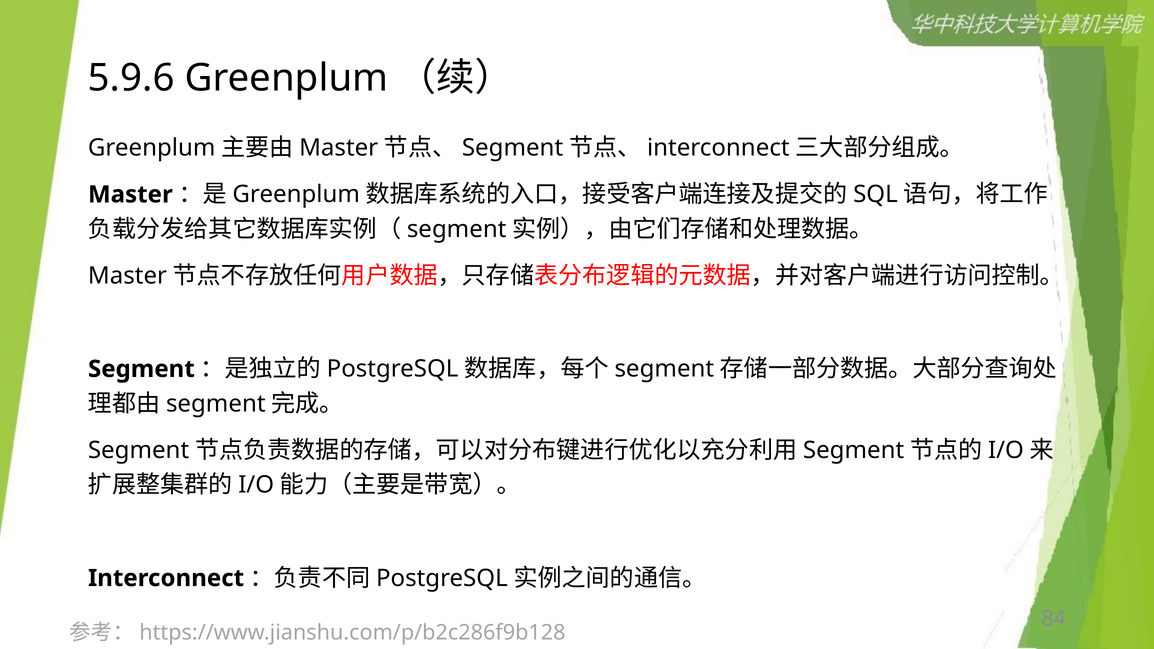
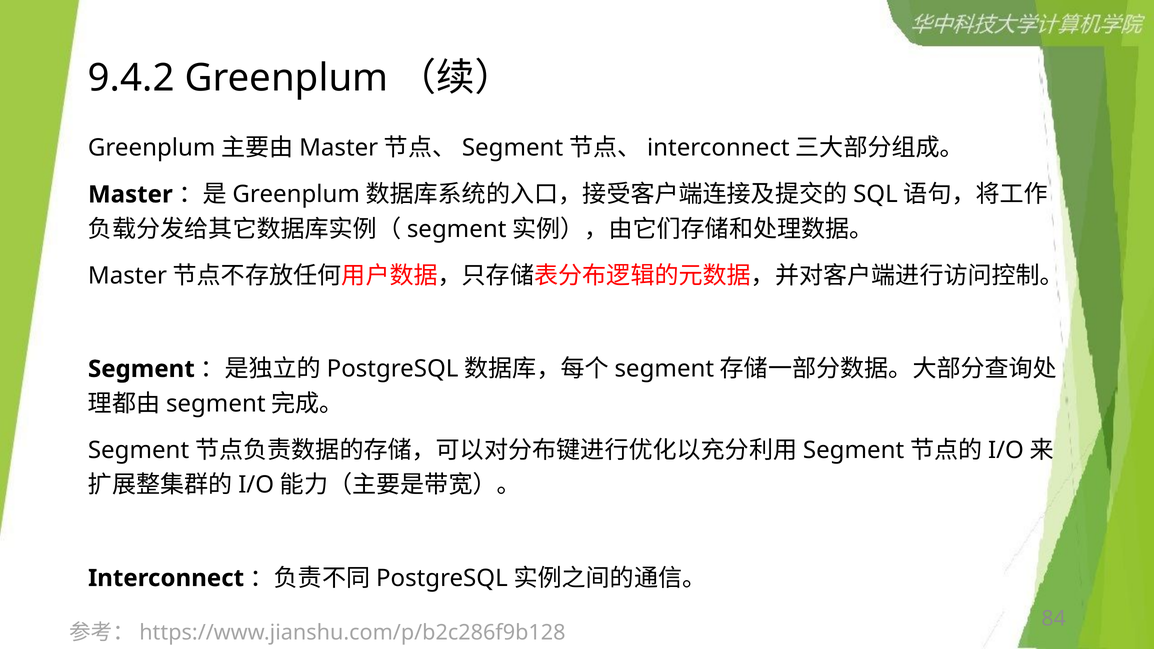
5.9.6: 5.9.6 -> 9.4.2
